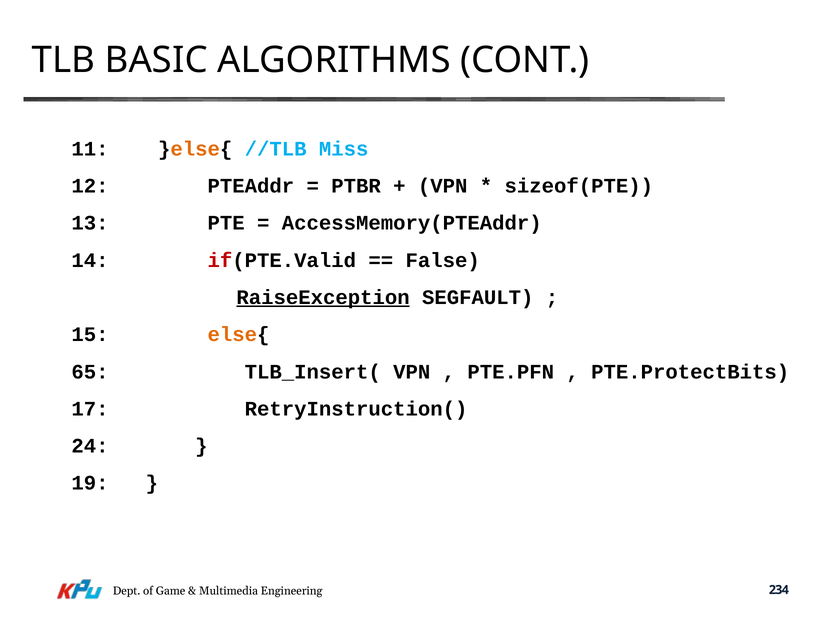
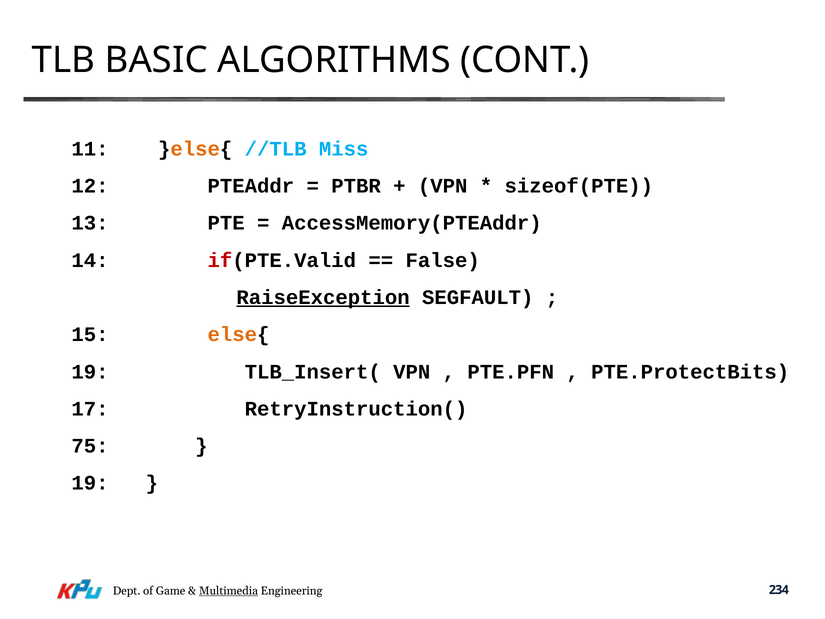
65 at (90, 372): 65 -> 19
24: 24 -> 75
Multimedia underline: none -> present
